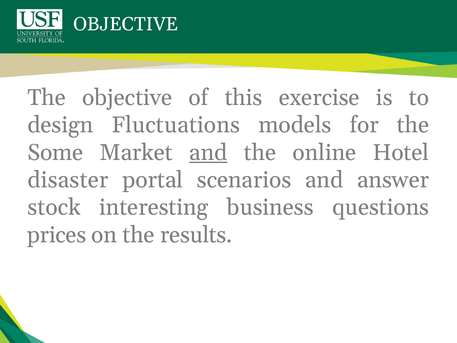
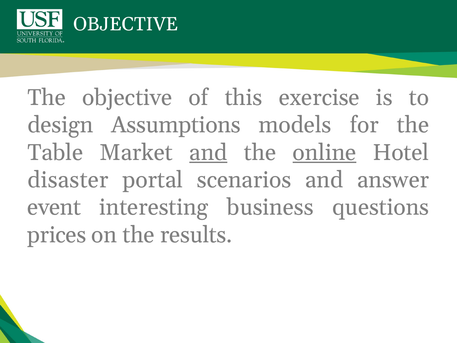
Fluctuations: Fluctuations -> Assumptions
Some: Some -> Table
online underline: none -> present
stock: stock -> event
